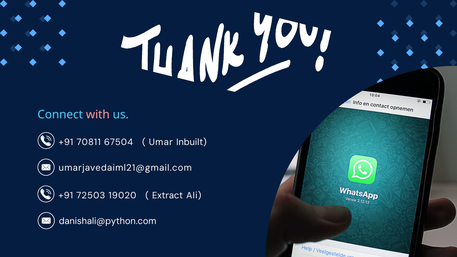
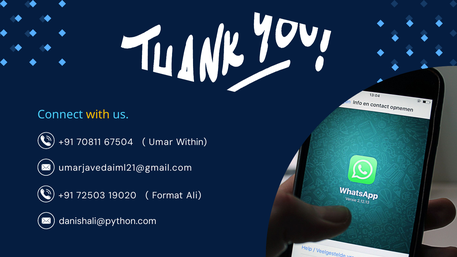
with colour: pink -> yellow
Inbuilt: Inbuilt -> Within
Extract: Extract -> Format
